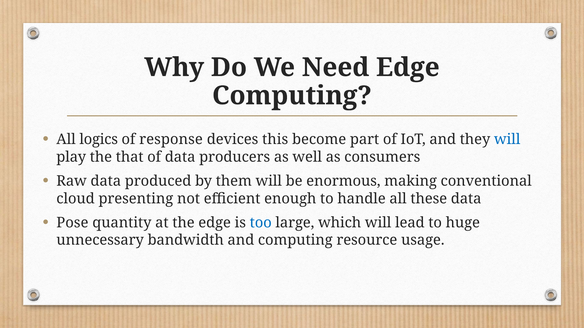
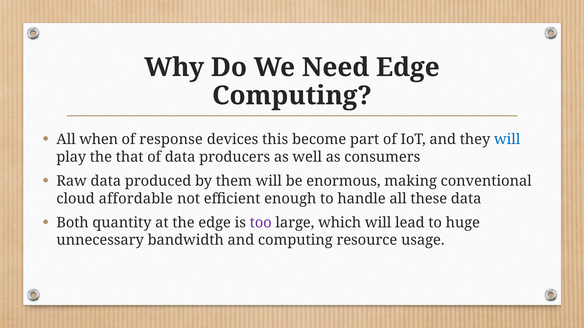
logics: logics -> when
presenting: presenting -> affordable
Pose: Pose -> Both
too colour: blue -> purple
